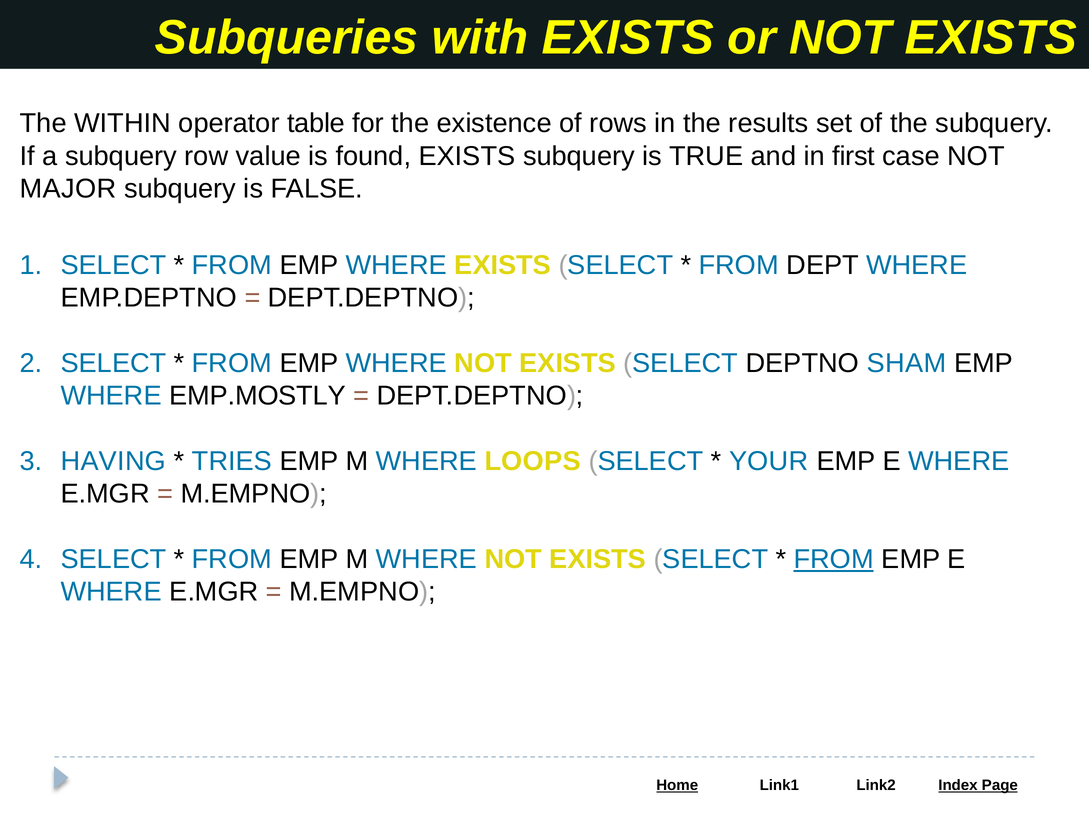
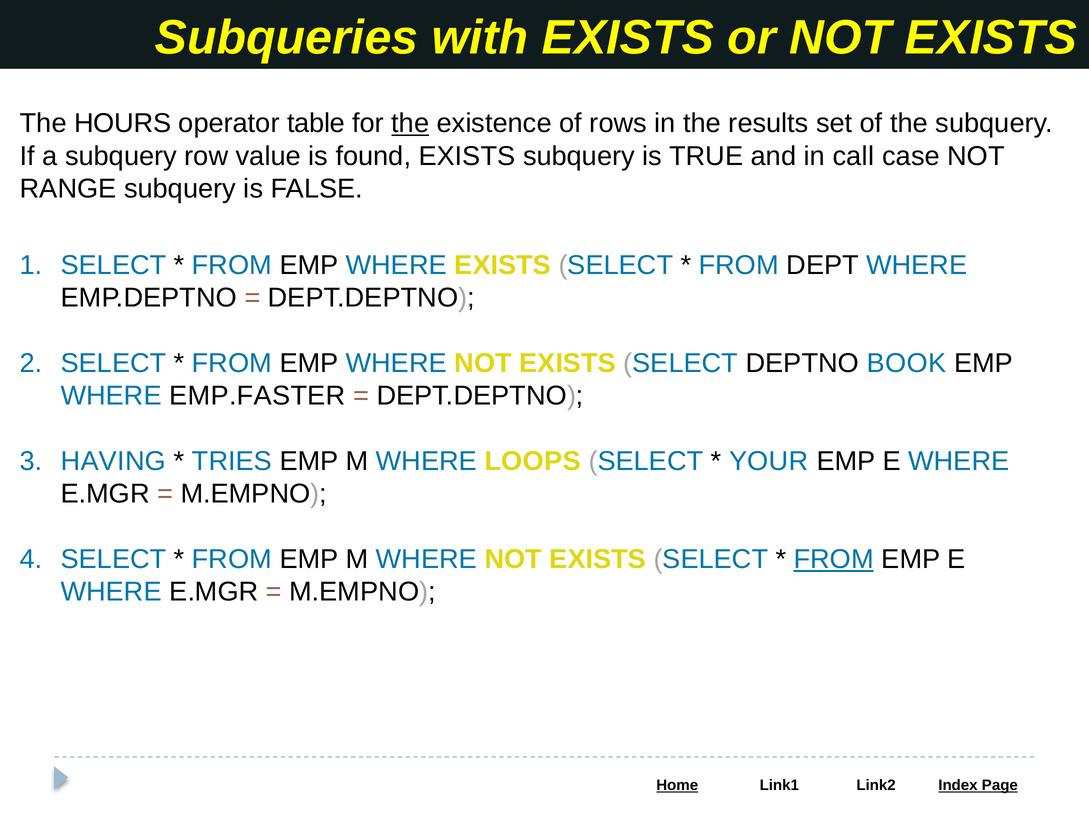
WITHIN: WITHIN -> HOURS
the at (410, 123) underline: none -> present
first: first -> call
MAJOR: MAJOR -> RANGE
SHAM: SHAM -> BOOK
EMP.MOSTLY: EMP.MOSTLY -> EMP.FASTER
